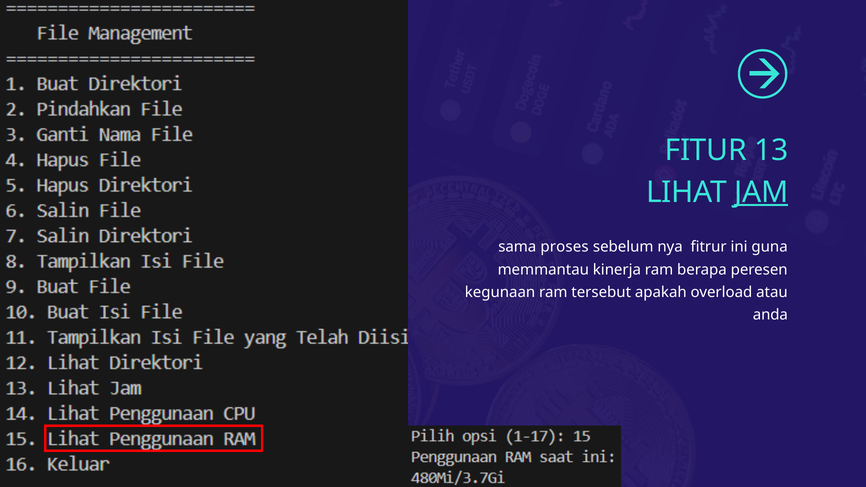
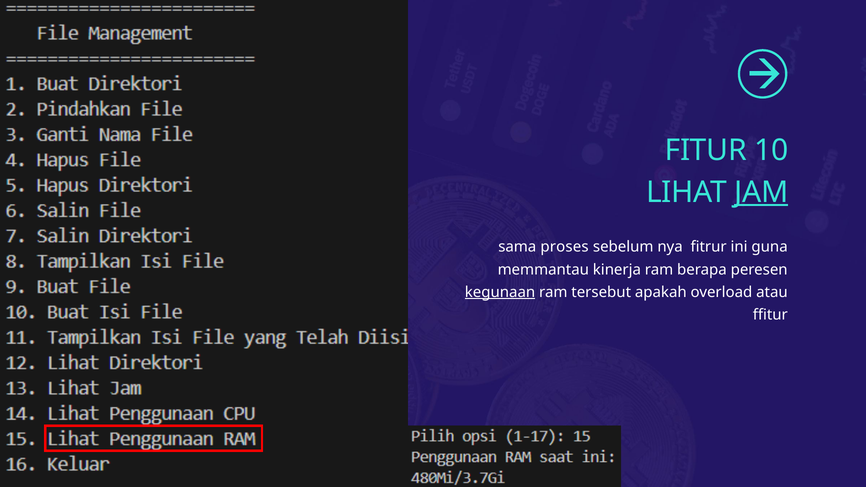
13: 13 -> 10
kegunaan underline: none -> present
anda: anda -> ffitur
